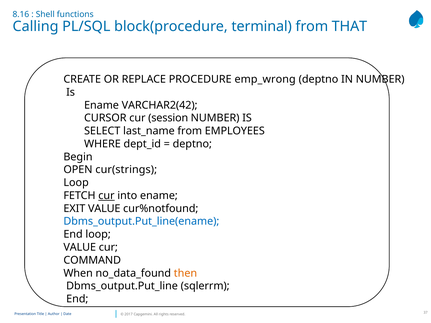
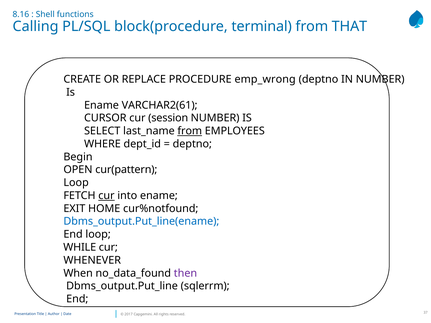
VARCHAR2(42: VARCHAR2(42 -> VARCHAR2(61
from at (190, 131) underline: none -> present
cur(strings: cur(strings -> cur(pattern
EXIT VALUE: VALUE -> HOME
VALUE at (80, 247): VALUE -> WHILE
COMMAND: COMMAND -> WHENEVER
then colour: orange -> purple
